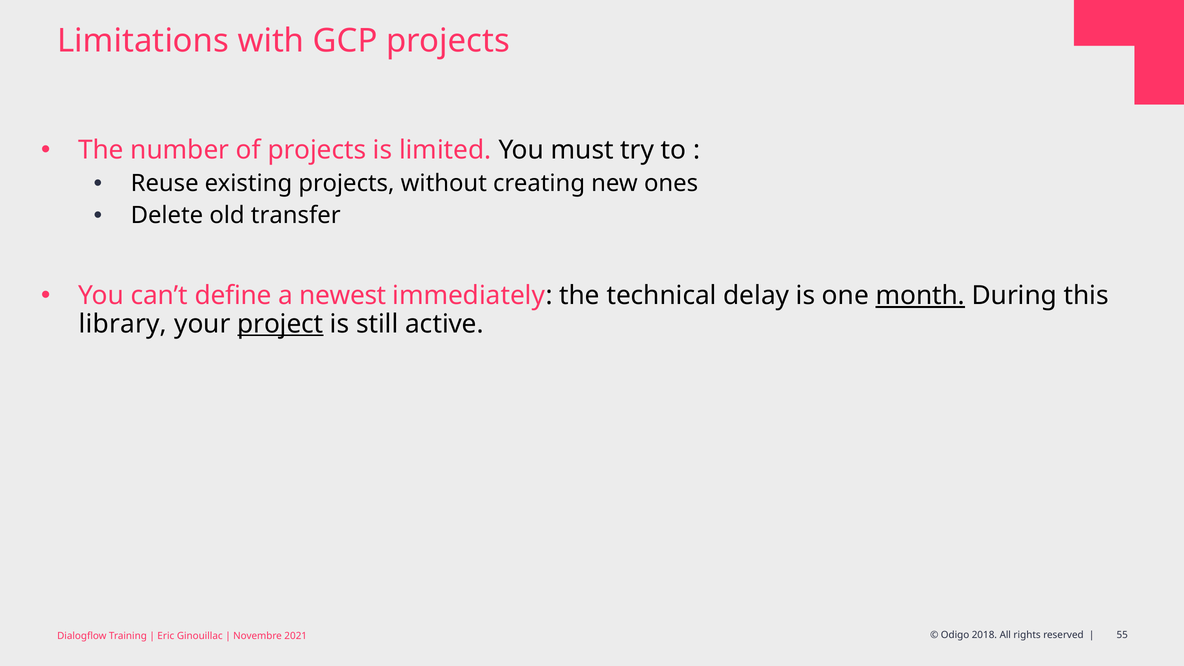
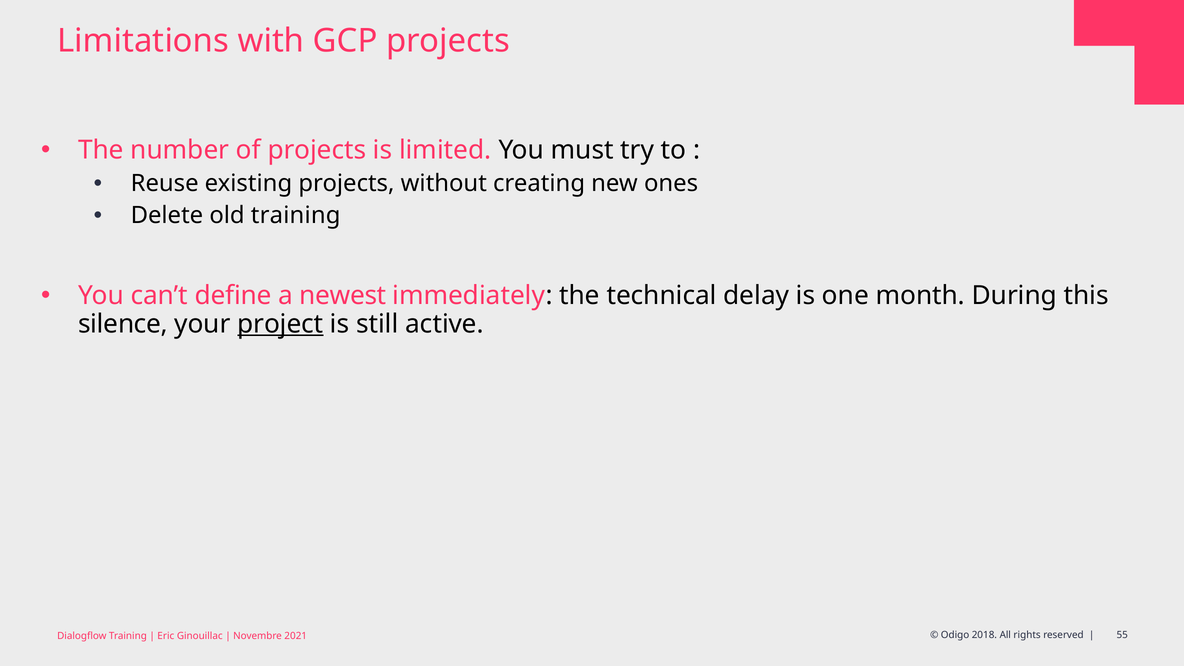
old transfer: transfer -> training
month underline: present -> none
library: library -> silence
